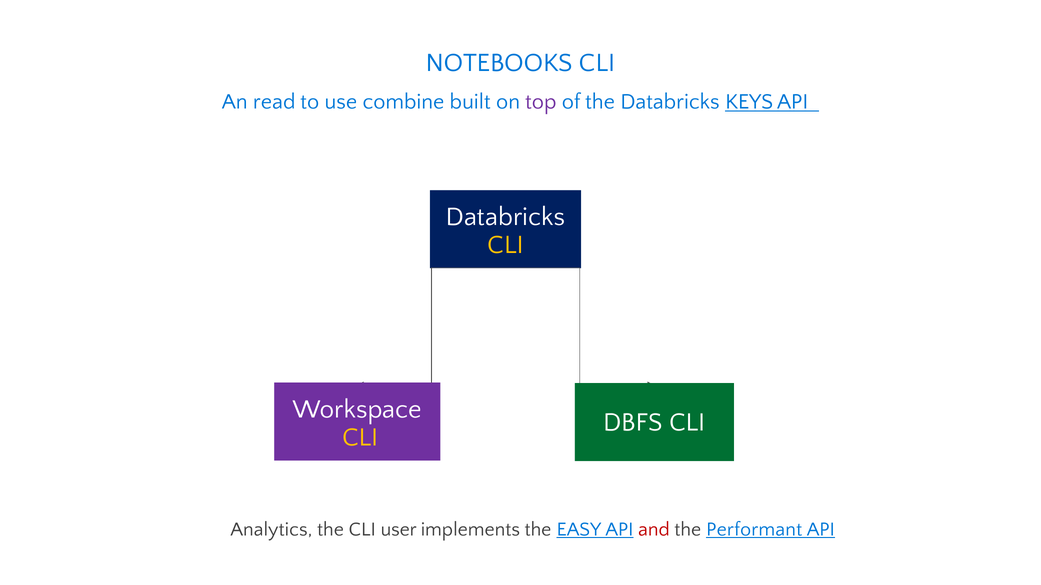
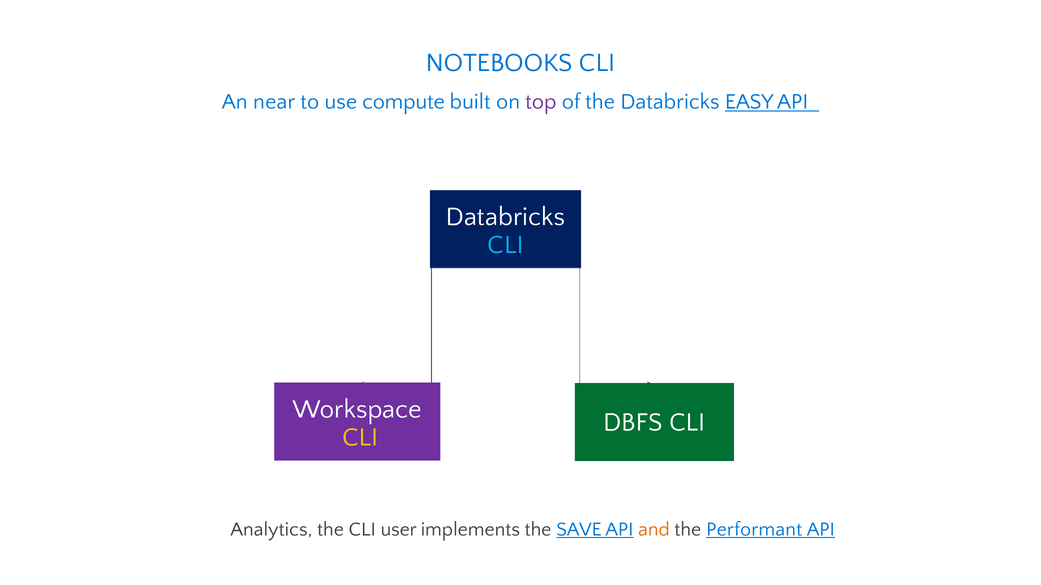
read: read -> near
combine: combine -> compute
KEYS: KEYS -> EASY
CLI at (506, 245) colour: yellow -> light blue
EASY: EASY -> SAVE
and colour: red -> orange
